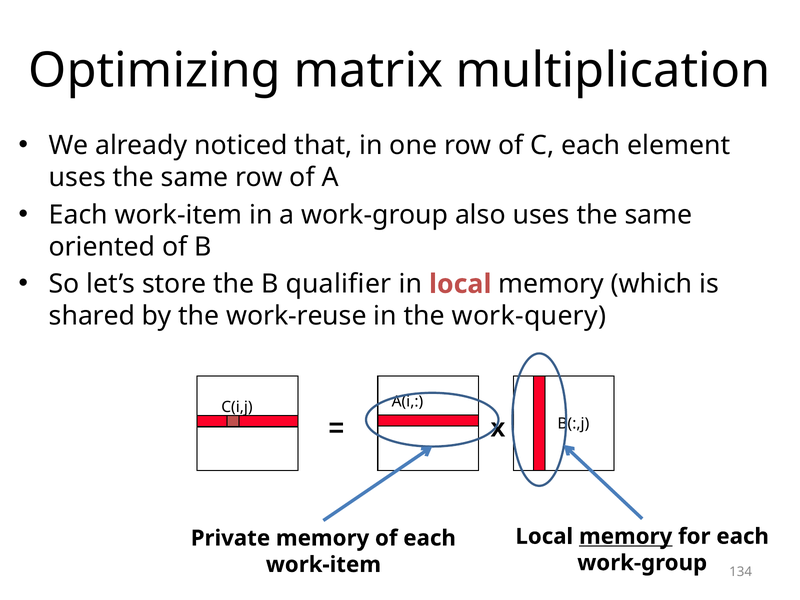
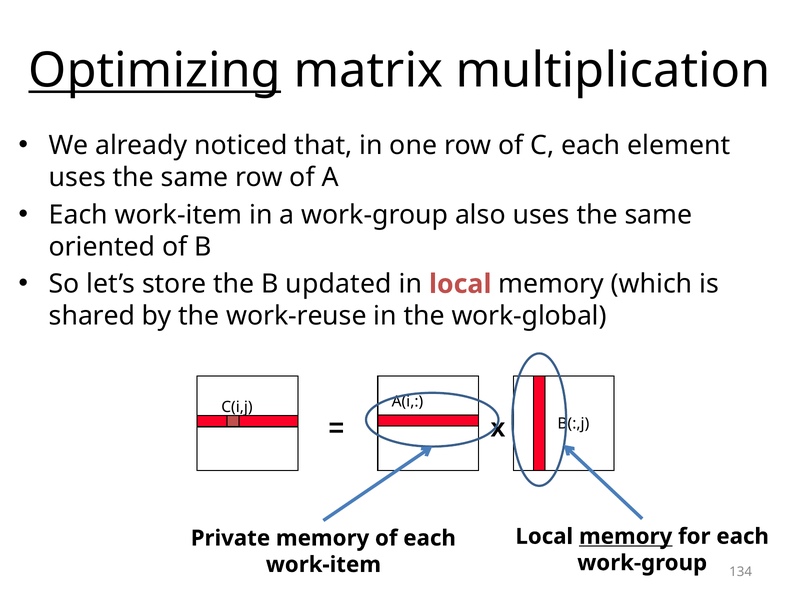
Optimizing underline: none -> present
qualifier: qualifier -> updated
work-query: work-query -> work-global
